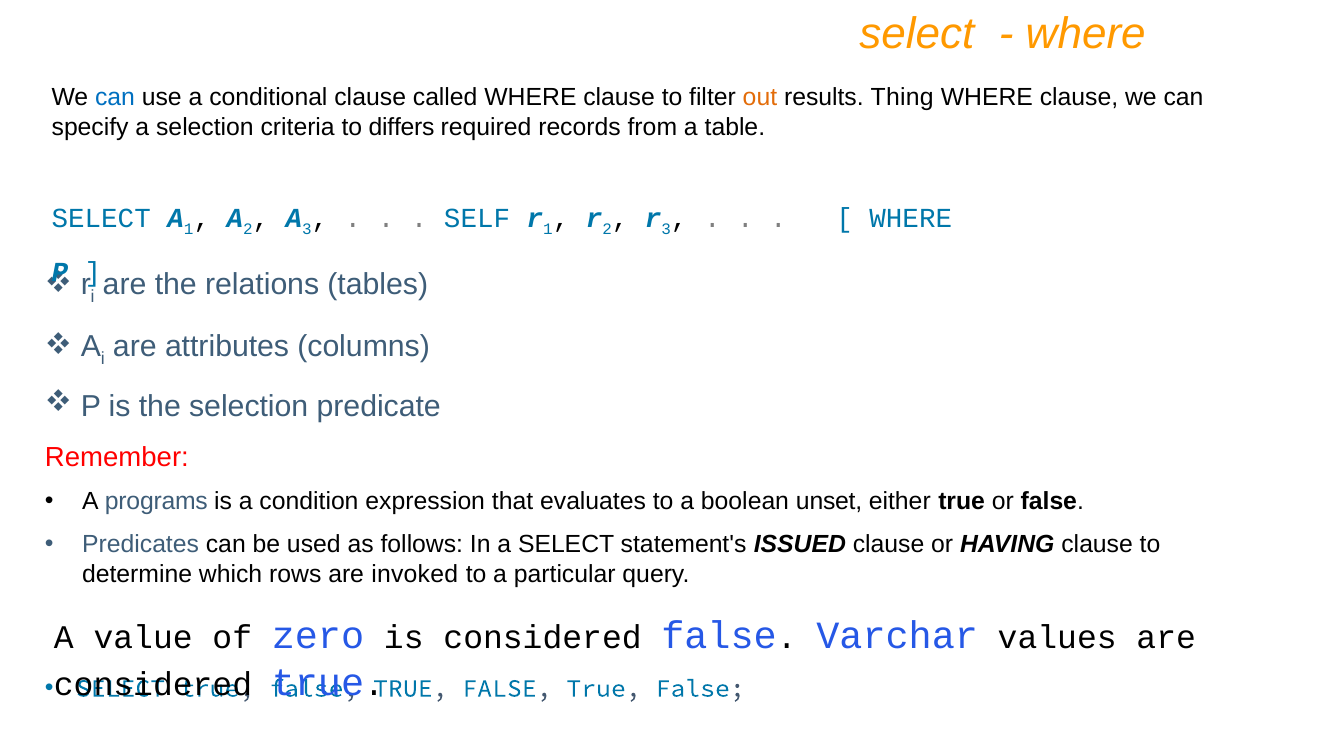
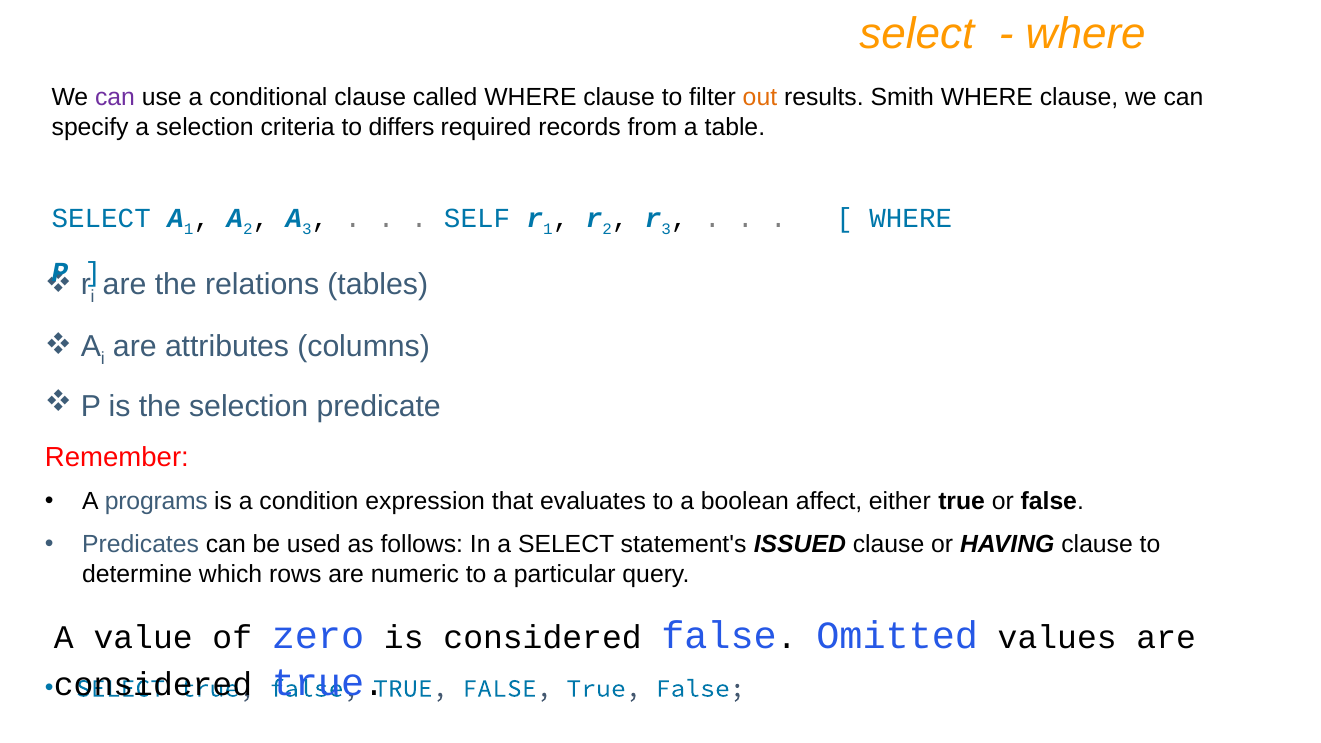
can at (115, 98) colour: blue -> purple
Thing: Thing -> Smith
unset: unset -> affect
invoked: invoked -> numeric
Varchar: Varchar -> Omitted
